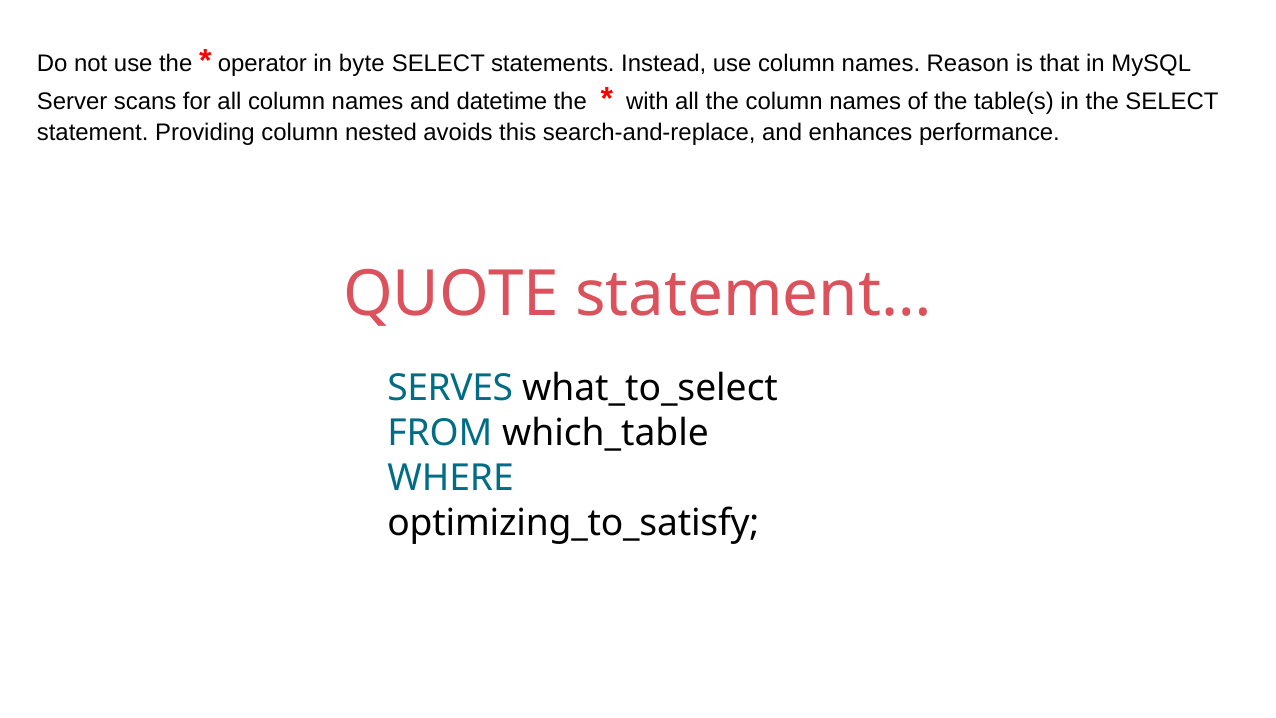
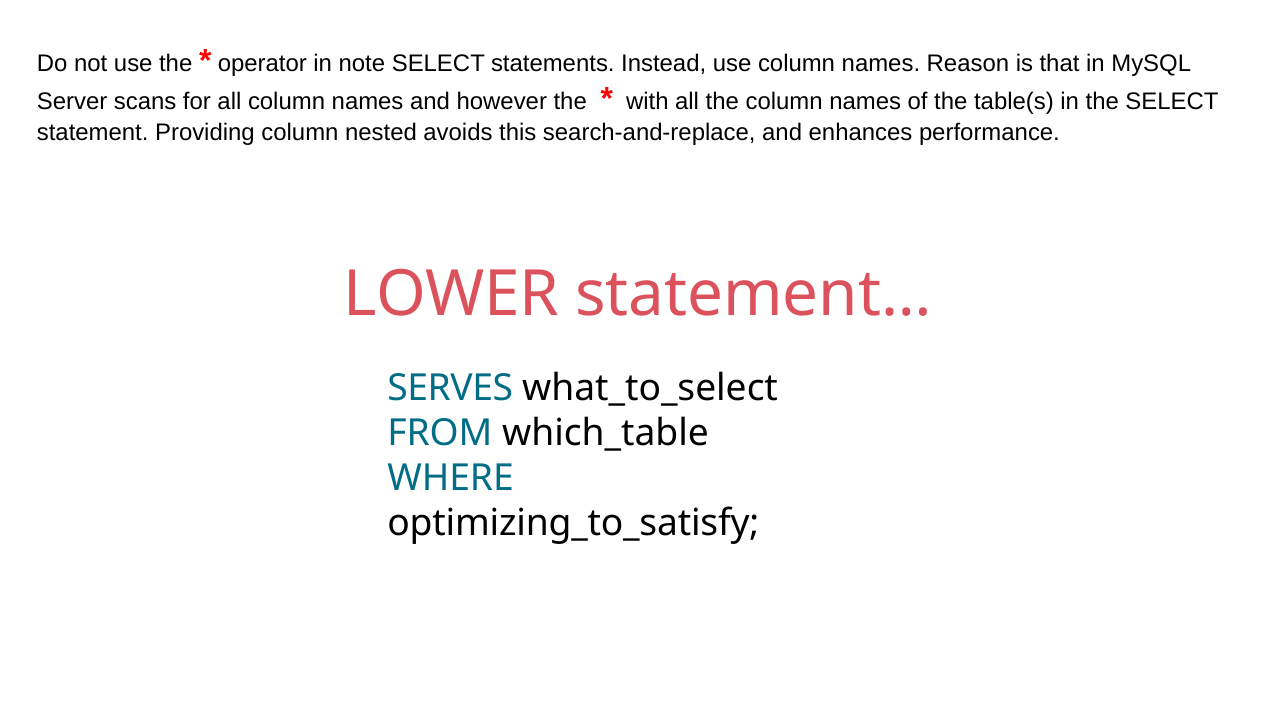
byte: byte -> note
datetime: datetime -> however
QUOTE: QUOTE -> LOWER
